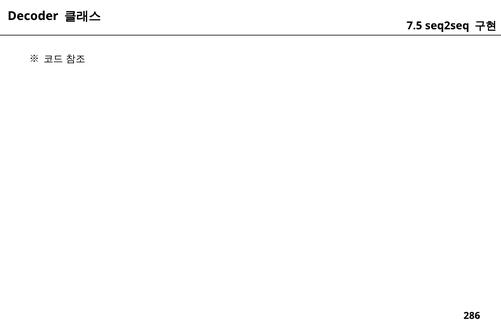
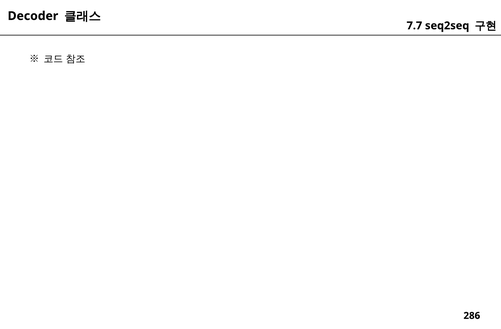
7.5: 7.5 -> 7.7
